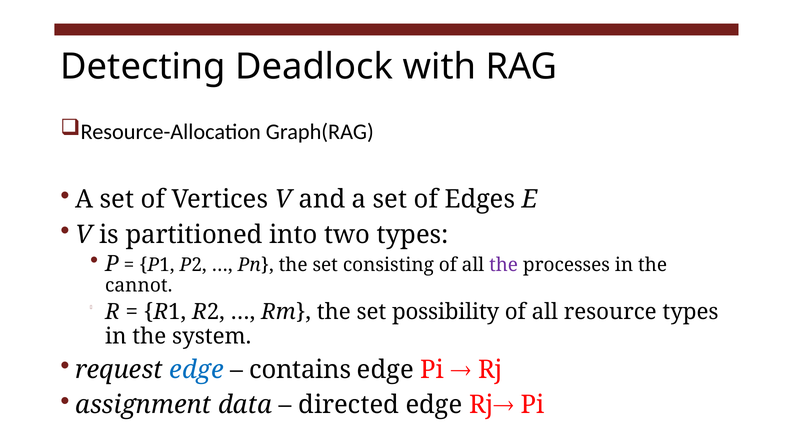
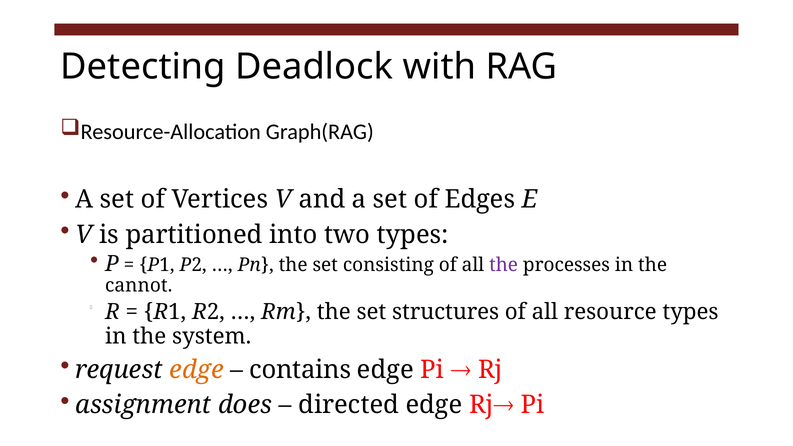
possibility: possibility -> structures
edge at (197, 370) colour: blue -> orange
data: data -> does
